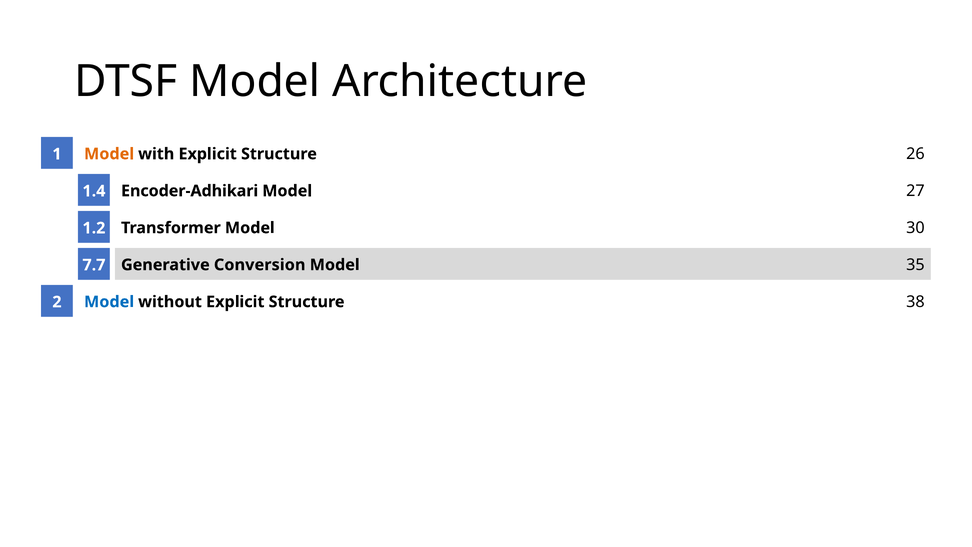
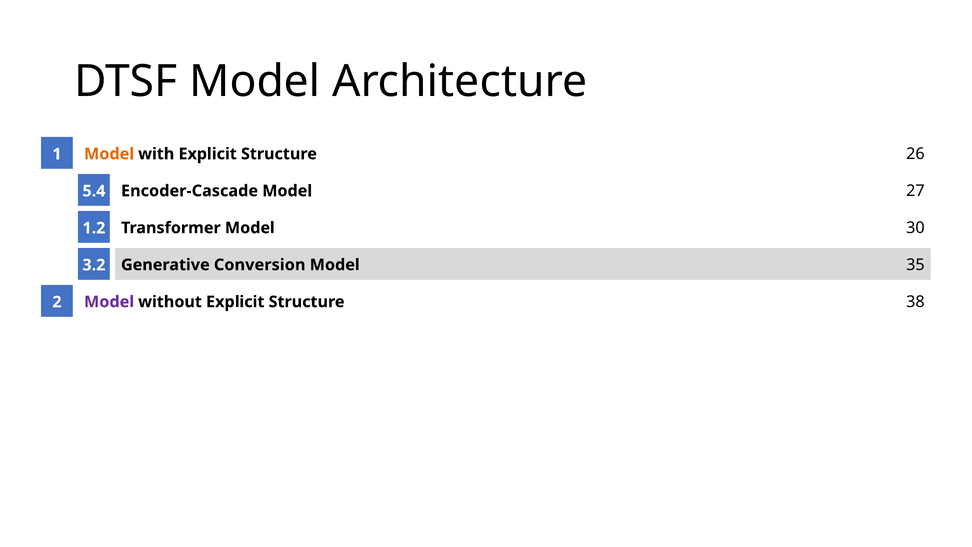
Encoder-Adhikari: Encoder-Adhikari -> Encoder-Cascade
1.4: 1.4 -> 5.4
7.7: 7.7 -> 3.2
Model at (109, 302) colour: blue -> purple
